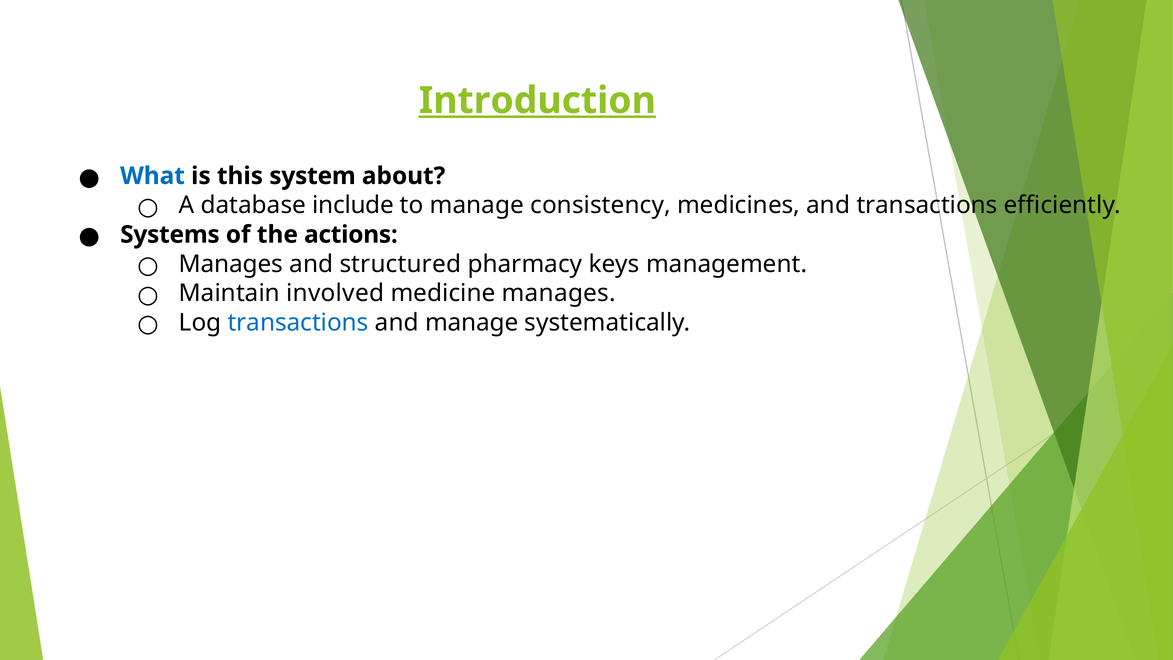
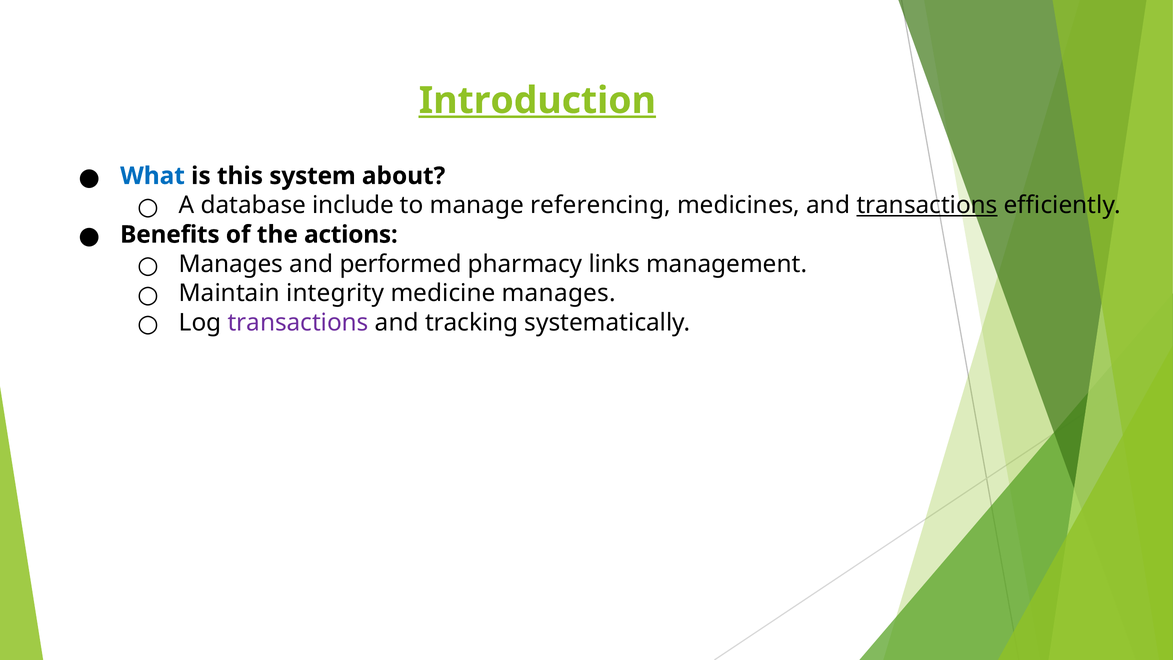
consistency: consistency -> referencing
transactions at (927, 205) underline: none -> present
Systems: Systems -> Benefits
structured: structured -> performed
keys: keys -> links
involved: involved -> integrity
transactions at (298, 323) colour: blue -> purple
and manage: manage -> tracking
